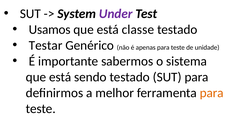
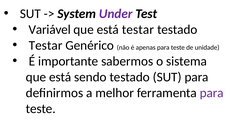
Usamos: Usamos -> Variável
está classe: classe -> testar
para at (212, 93) colour: orange -> purple
